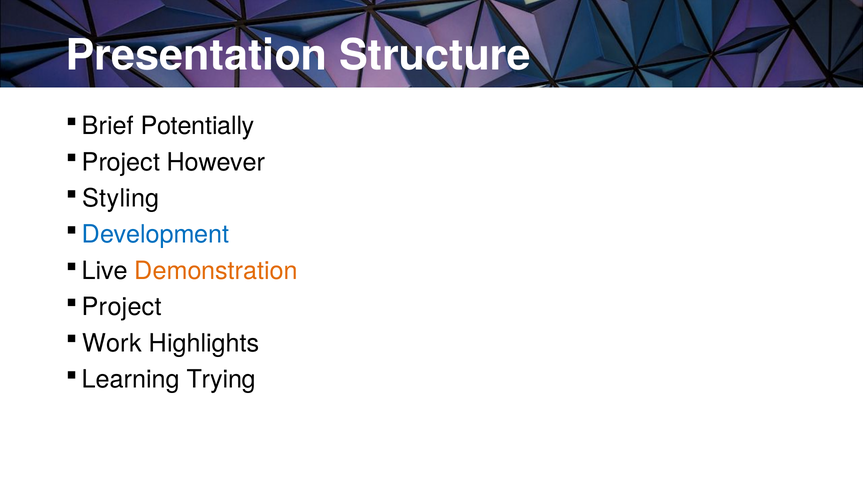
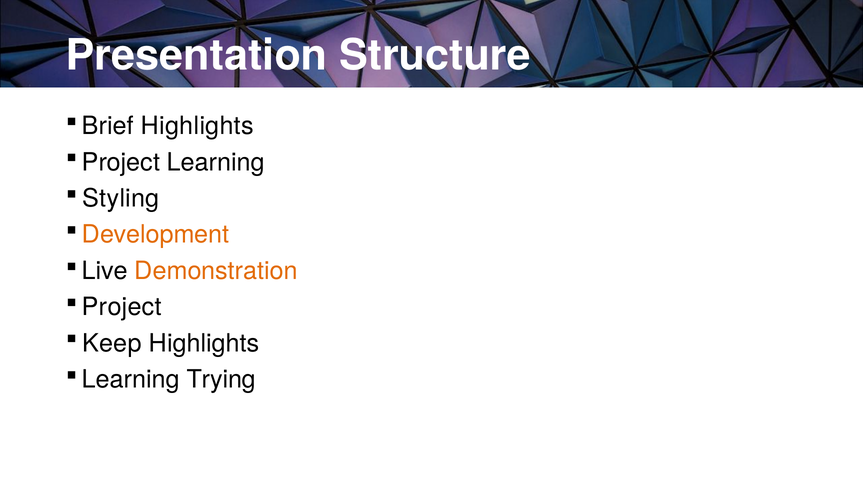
Brief Potentially: Potentially -> Highlights
Project However: However -> Learning
Development colour: blue -> orange
Work: Work -> Keep
